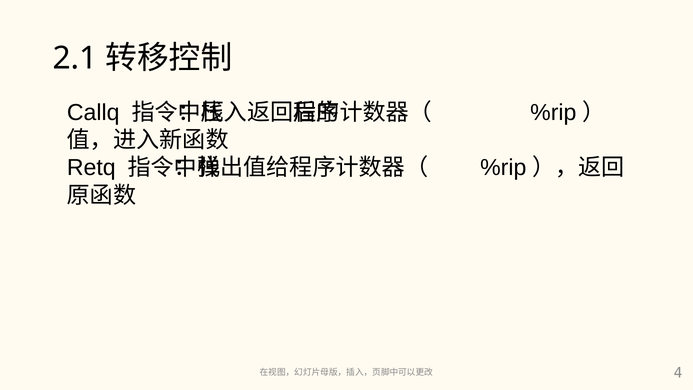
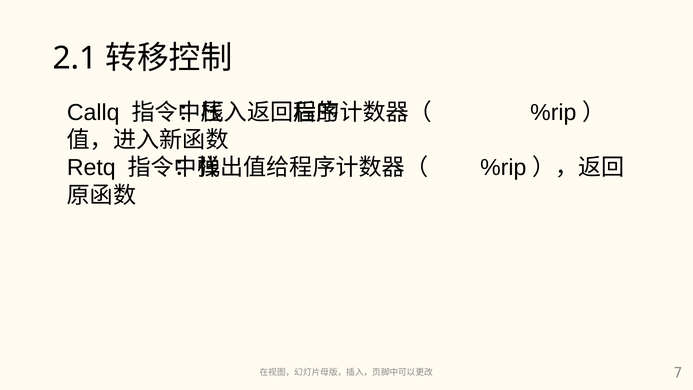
4: 4 -> 7
